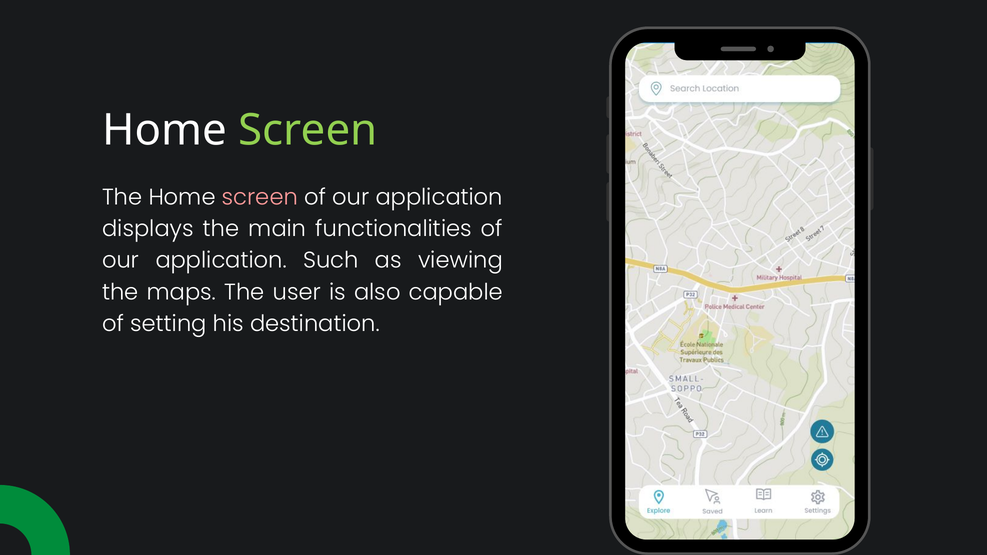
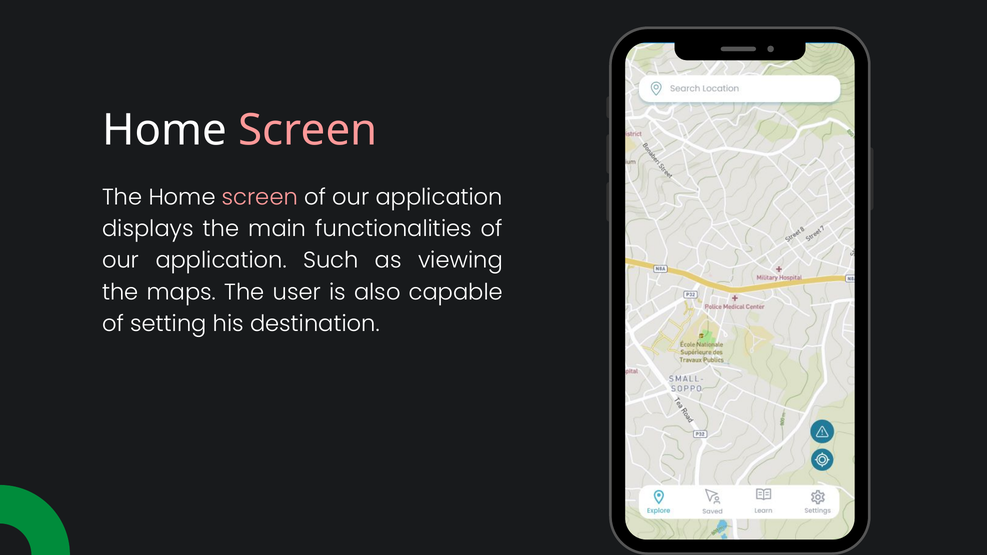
Screen at (308, 130) colour: light green -> pink
